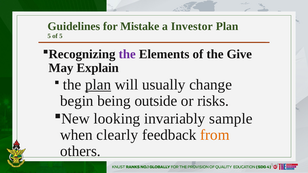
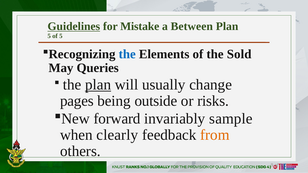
Guidelines underline: none -> present
Investor: Investor -> Between
the at (127, 54) colour: purple -> blue
Give: Give -> Sold
Explain: Explain -> Queries
begin: begin -> pages
looking: looking -> forward
